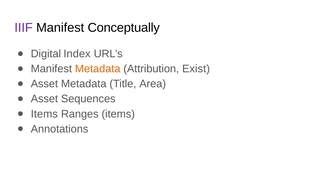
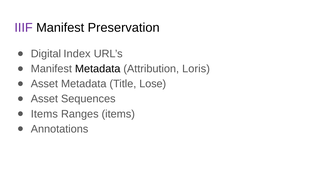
Conceptually: Conceptually -> Preservation
Metadata at (98, 69) colour: orange -> black
Exist: Exist -> Loris
Area: Area -> Lose
